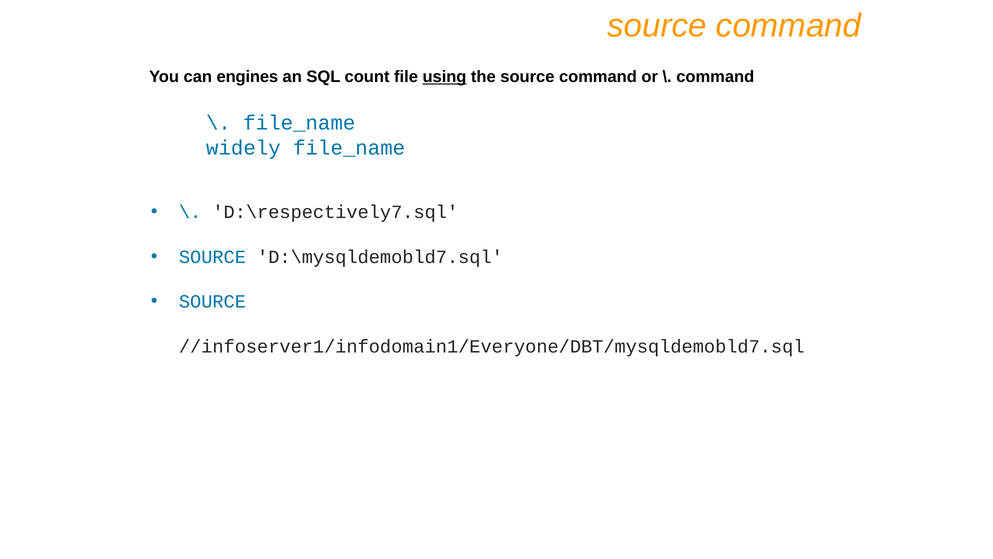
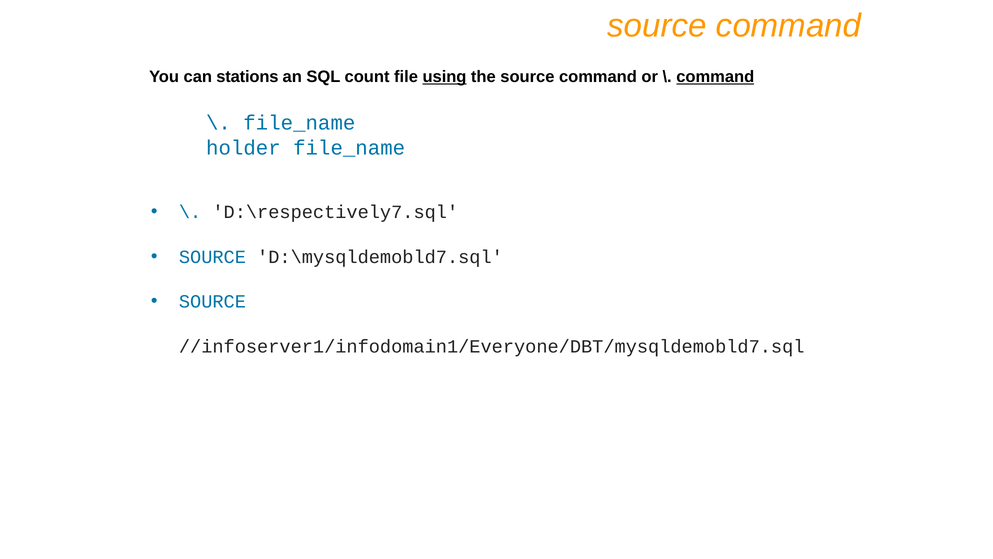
engines: engines -> stations
command at (715, 77) underline: none -> present
widely: widely -> holder
